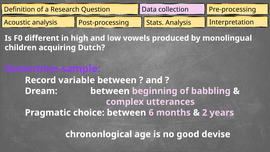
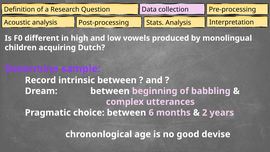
variable: variable -> intrinsic
